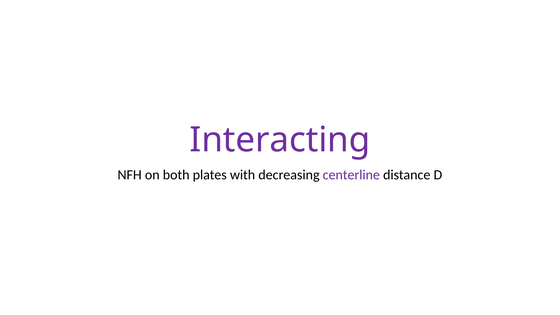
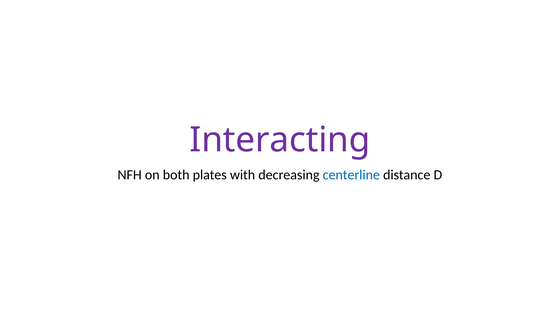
centerline colour: purple -> blue
